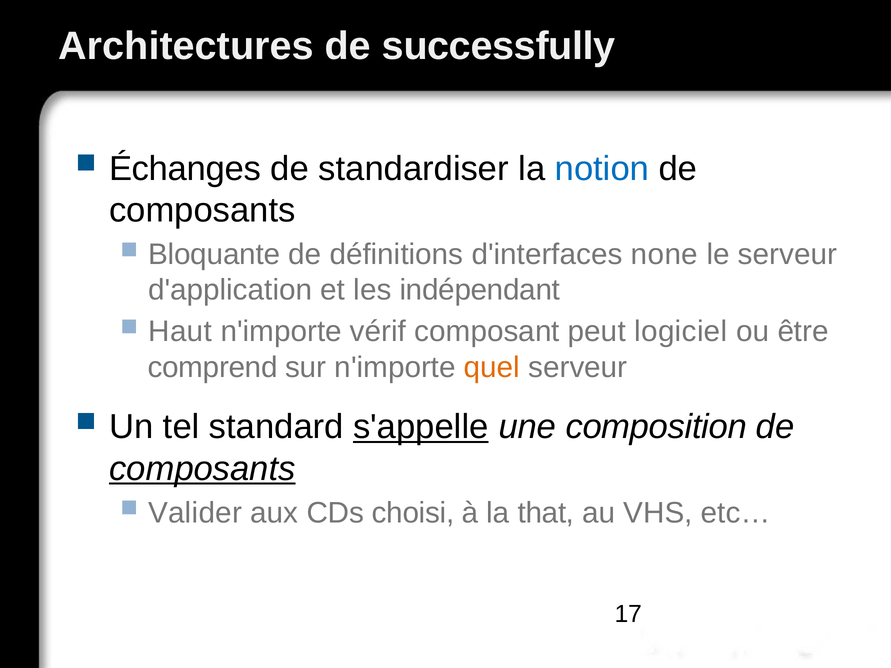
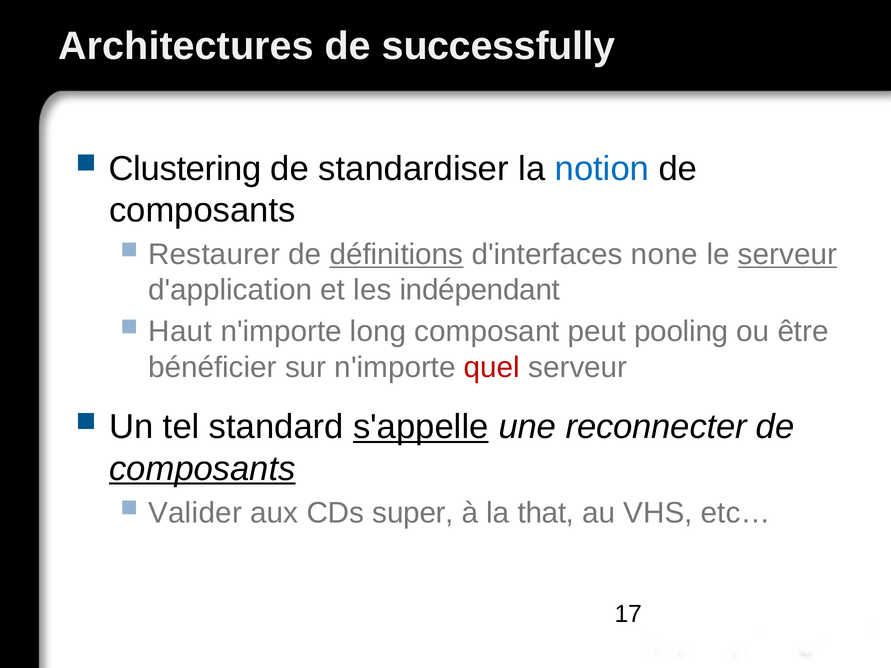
Échanges: Échanges -> Clustering
Bloquante: Bloquante -> Restaurer
définitions underline: none -> present
serveur at (787, 255) underline: none -> present
vérif: vérif -> long
logiciel: logiciel -> pooling
comprend: comprend -> bénéficier
quel colour: orange -> red
composition: composition -> reconnecter
choisi: choisi -> super
